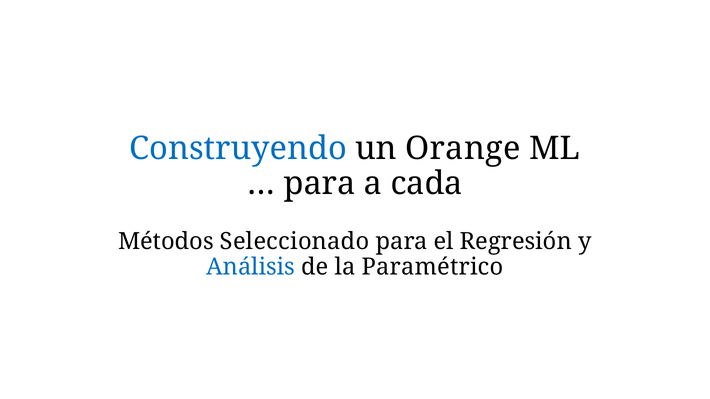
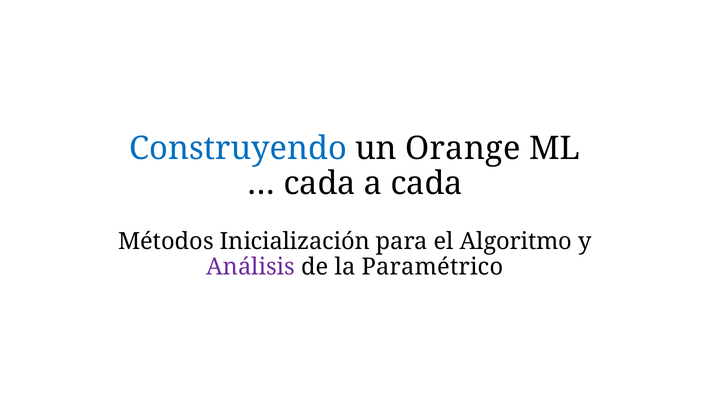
para at (320, 184): para -> cada
Seleccionado: Seleccionado -> Inicialización
Regresión: Regresión -> Algoritmo
Análisis colour: blue -> purple
